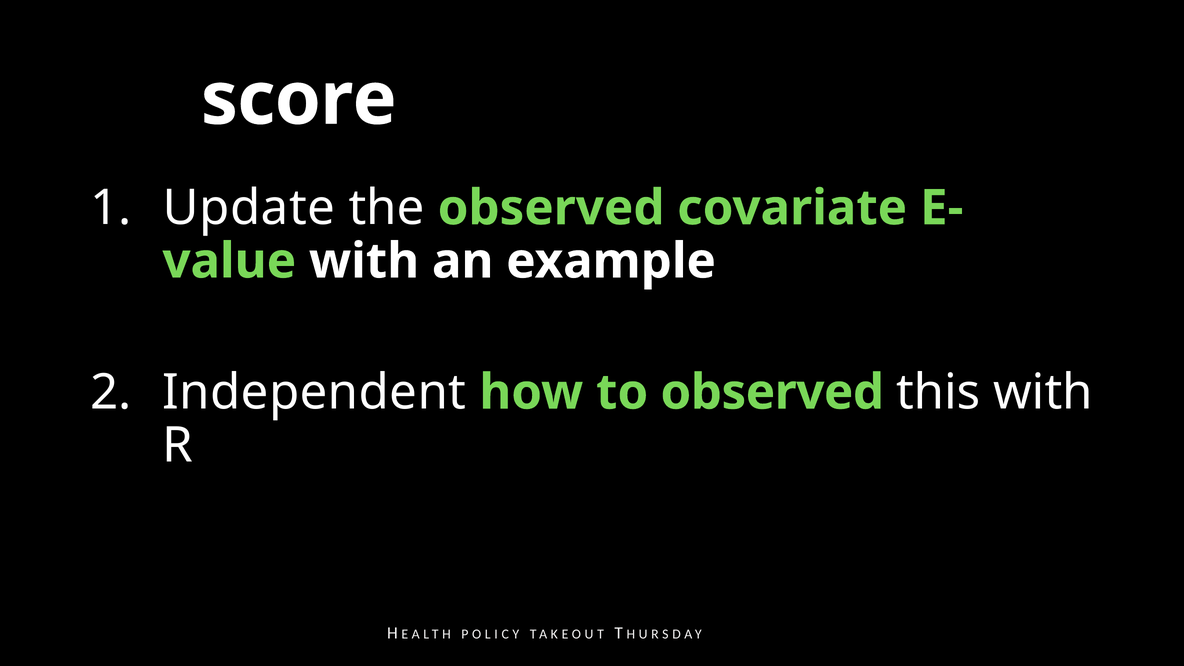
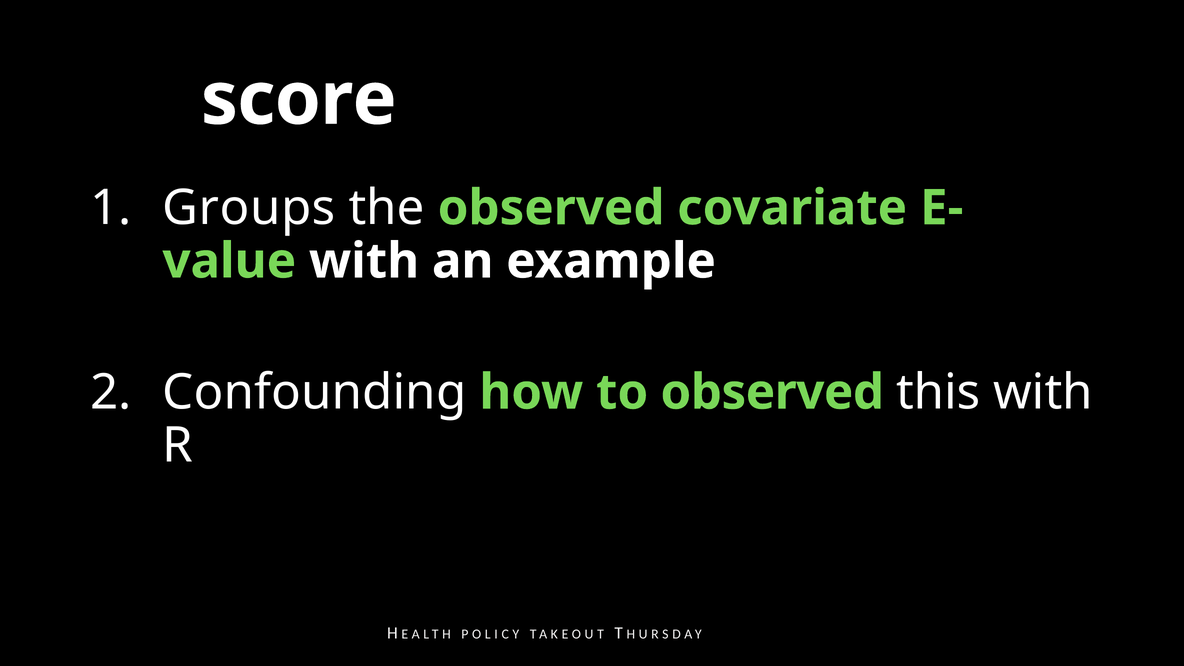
Update: Update -> Groups
Independent: Independent -> Confounding
